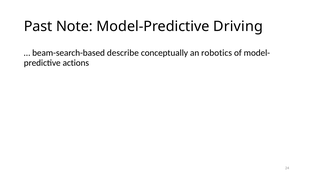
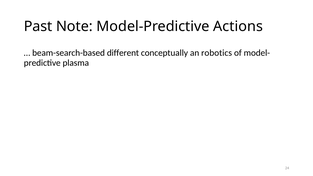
Driving: Driving -> Actions
describe: describe -> different
actions: actions -> plasma
